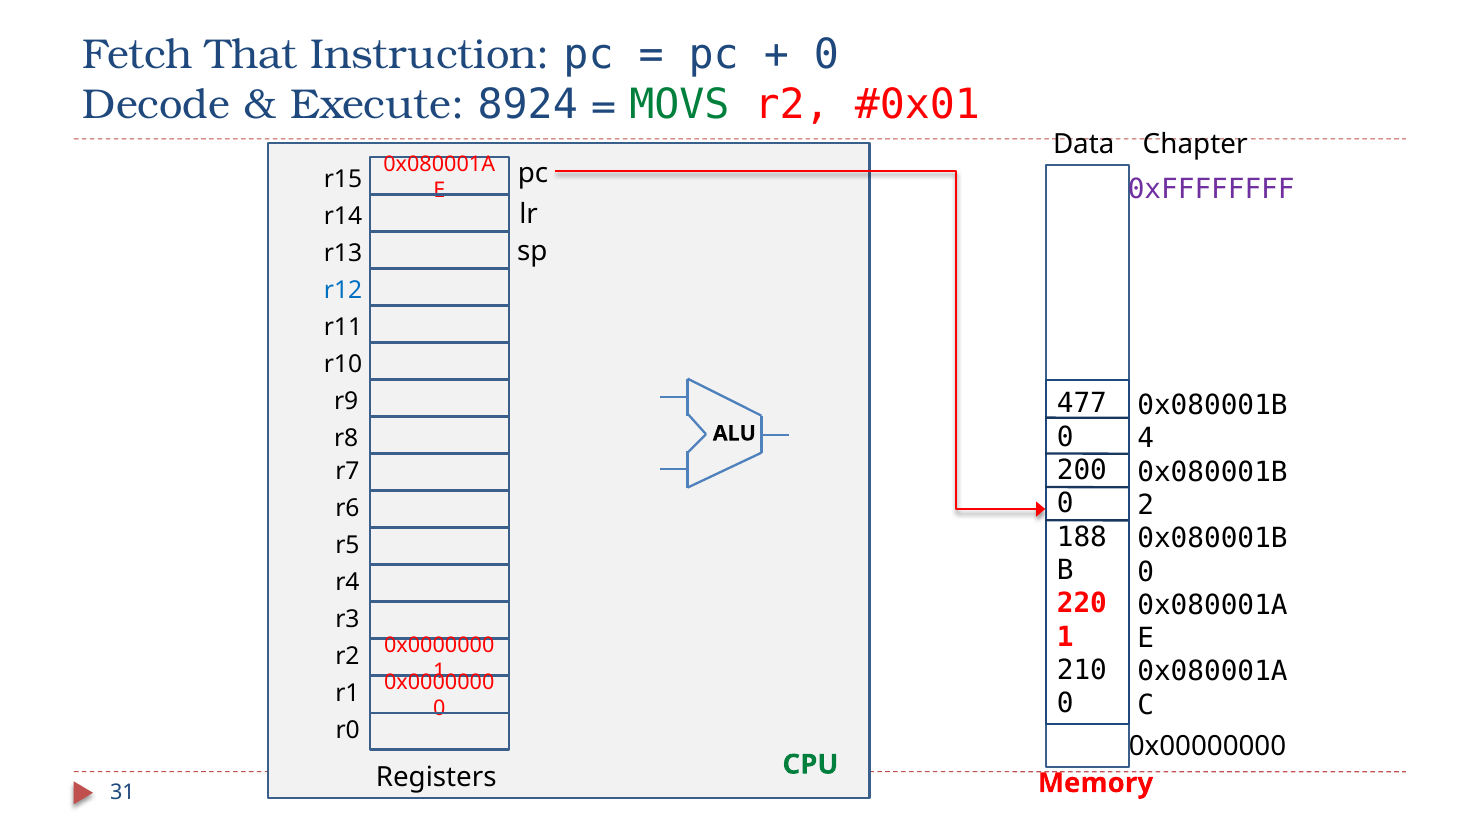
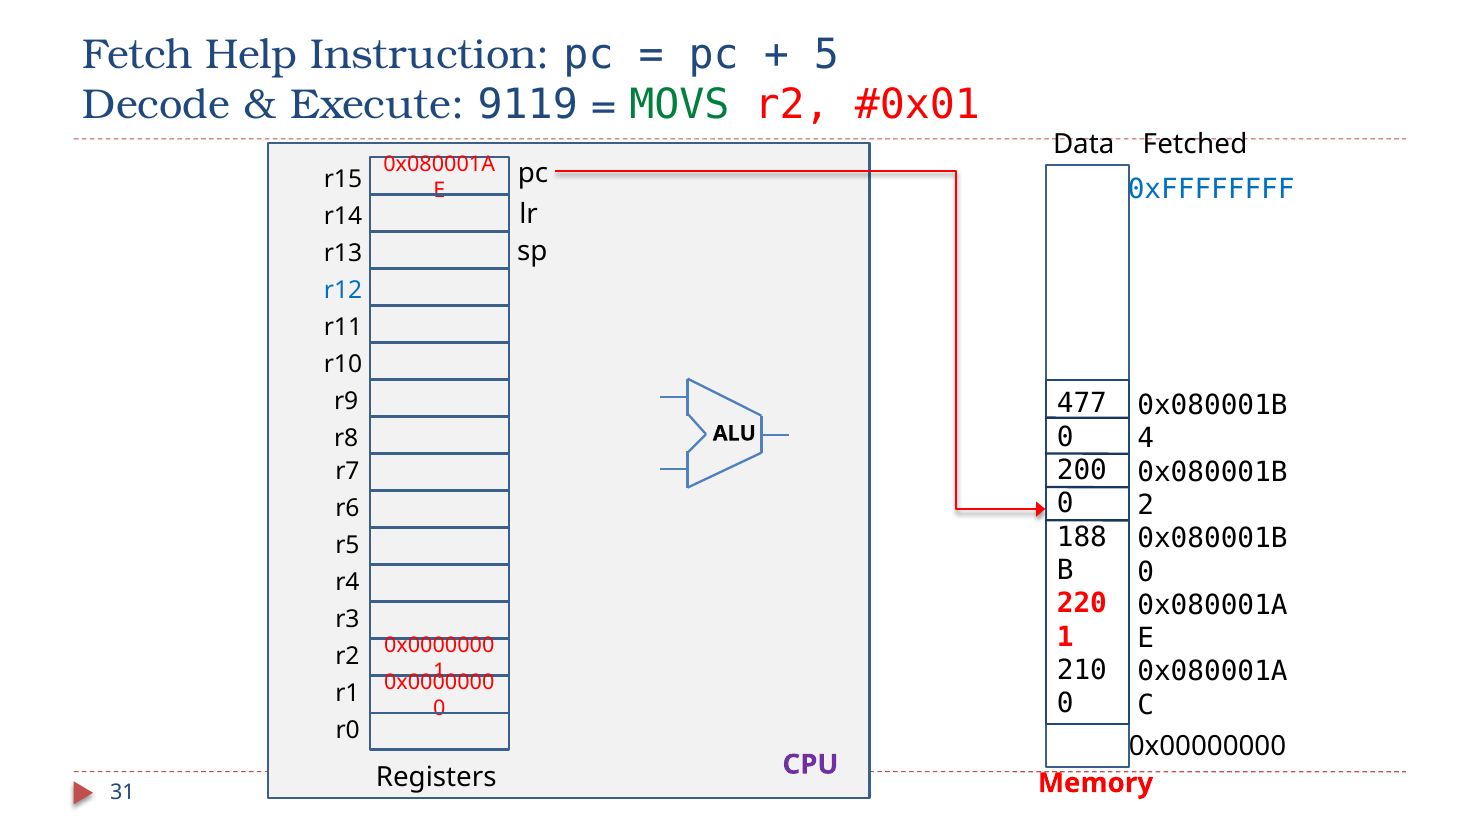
That: That -> Help
0 at (827, 55): 0 -> 5
8924: 8924 -> 9119
Chapter: Chapter -> Fetched
0xFFFFFFFF colour: purple -> blue
CPU colour: green -> purple
